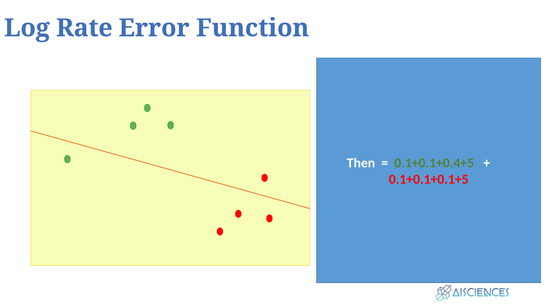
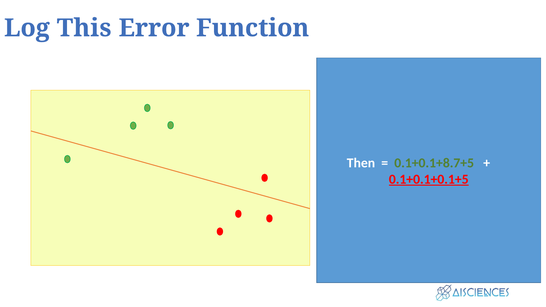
Rate: Rate -> This
0.1+0.1+0.4+5: 0.1+0.1+0.4+5 -> 0.1+0.1+8.7+5
0.1+0.1+0.1+5 underline: none -> present
